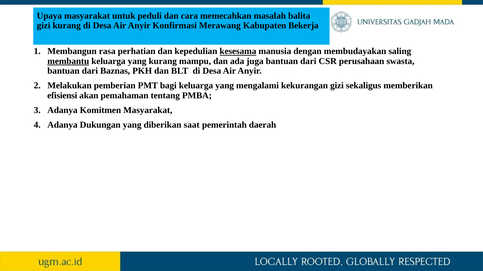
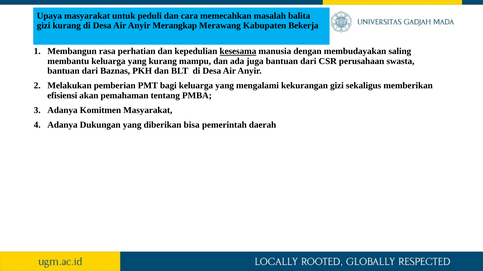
Konfirmasi: Konfirmasi -> Merangkap
membantu underline: present -> none
saat: saat -> bisa
